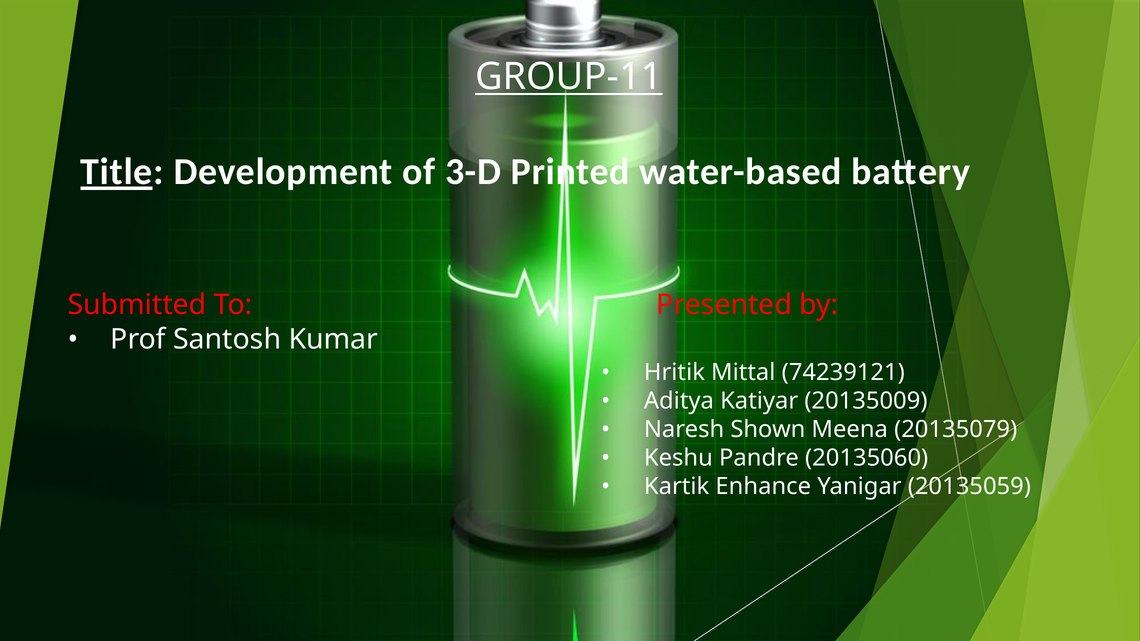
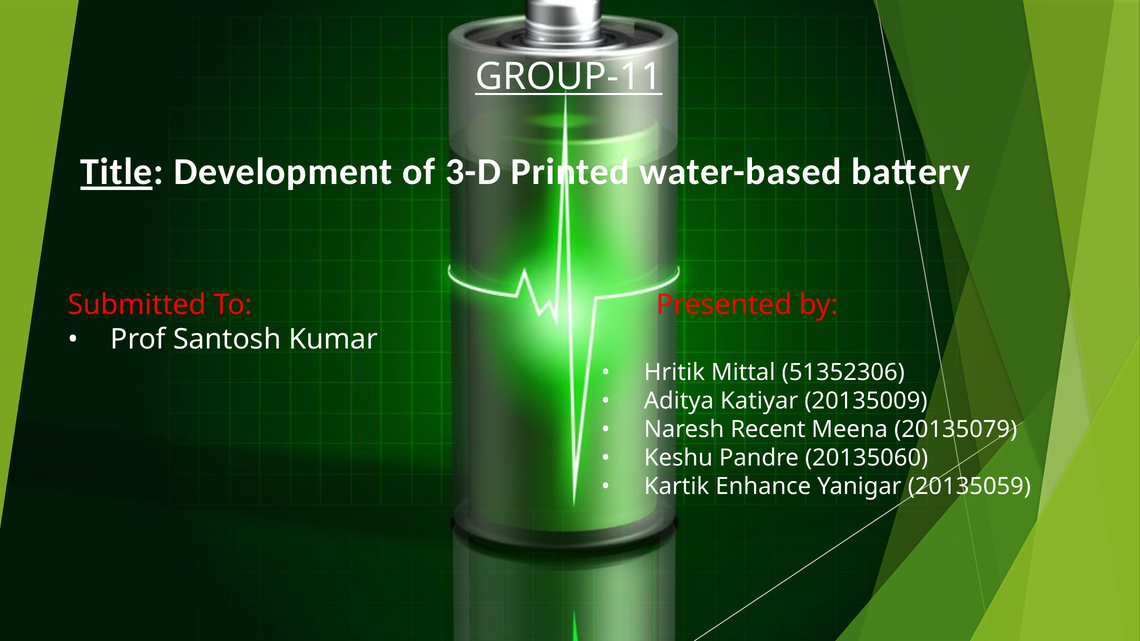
74239121: 74239121 -> 51352306
Shown: Shown -> Recent
